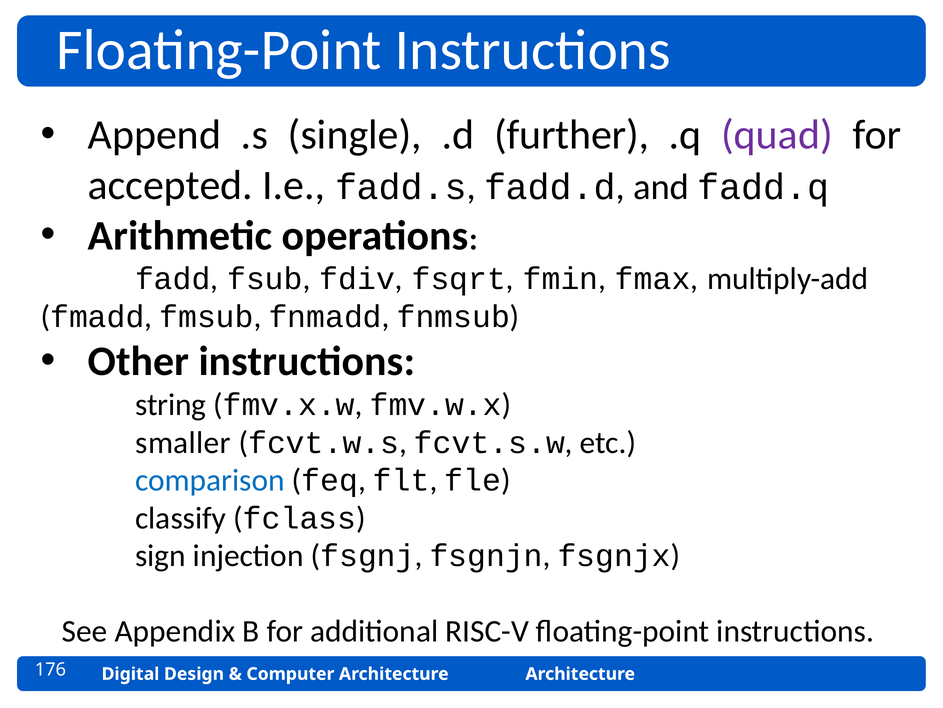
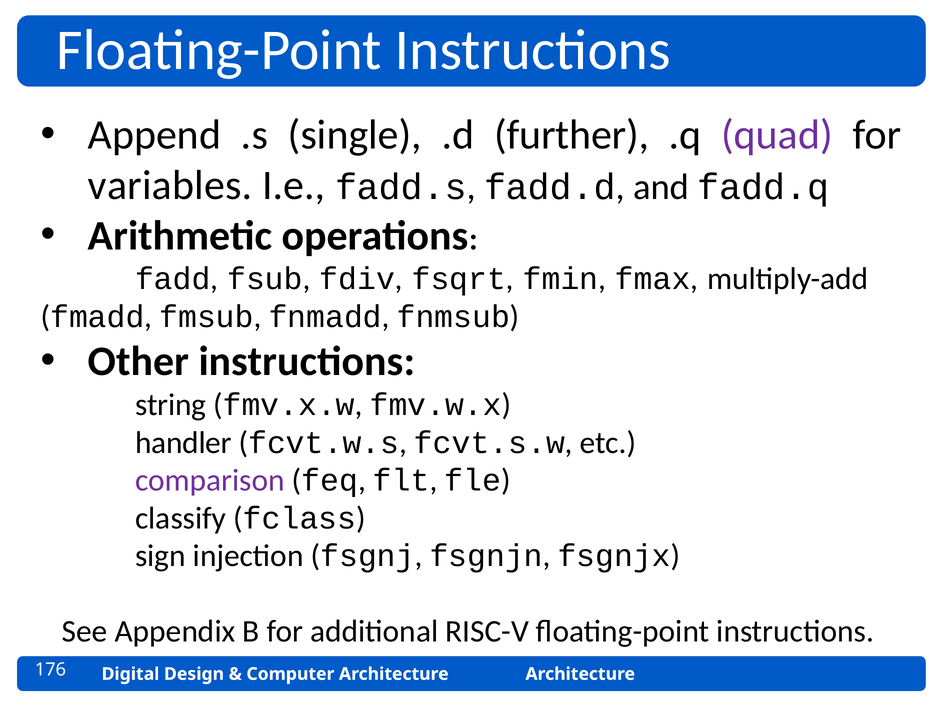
accepted: accepted -> variables
smaller: smaller -> handler
comparison colour: blue -> purple
